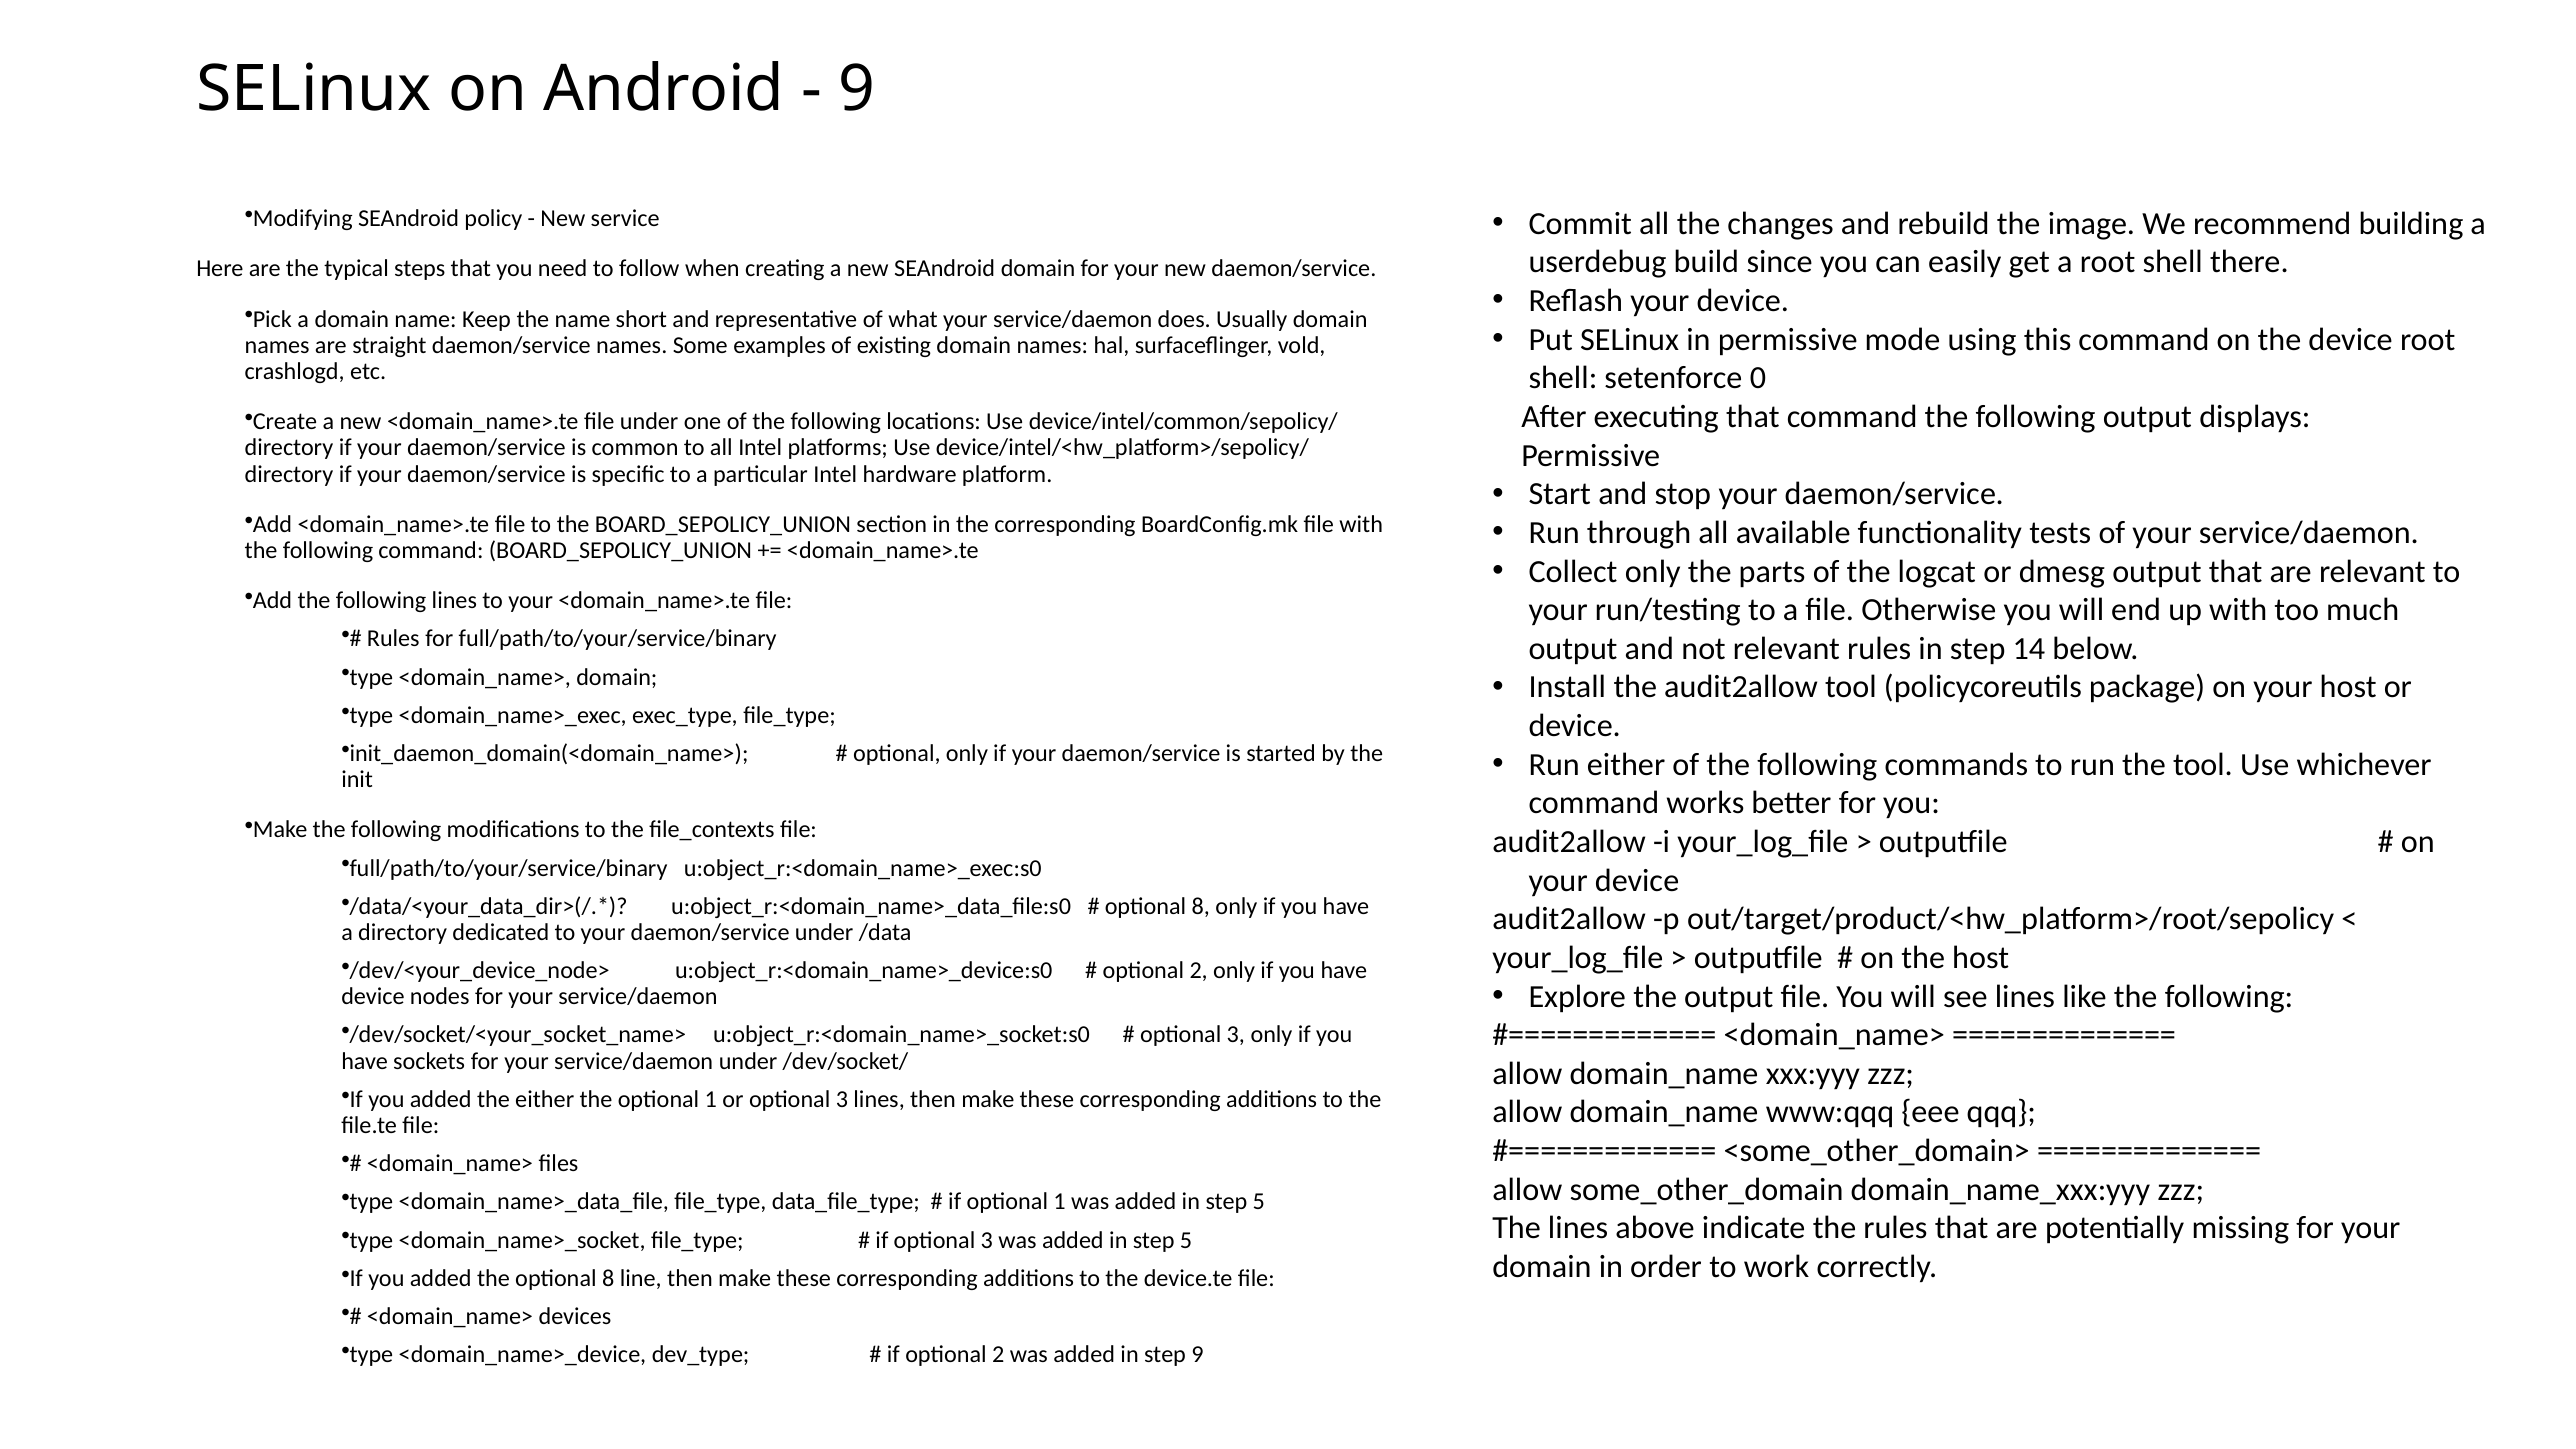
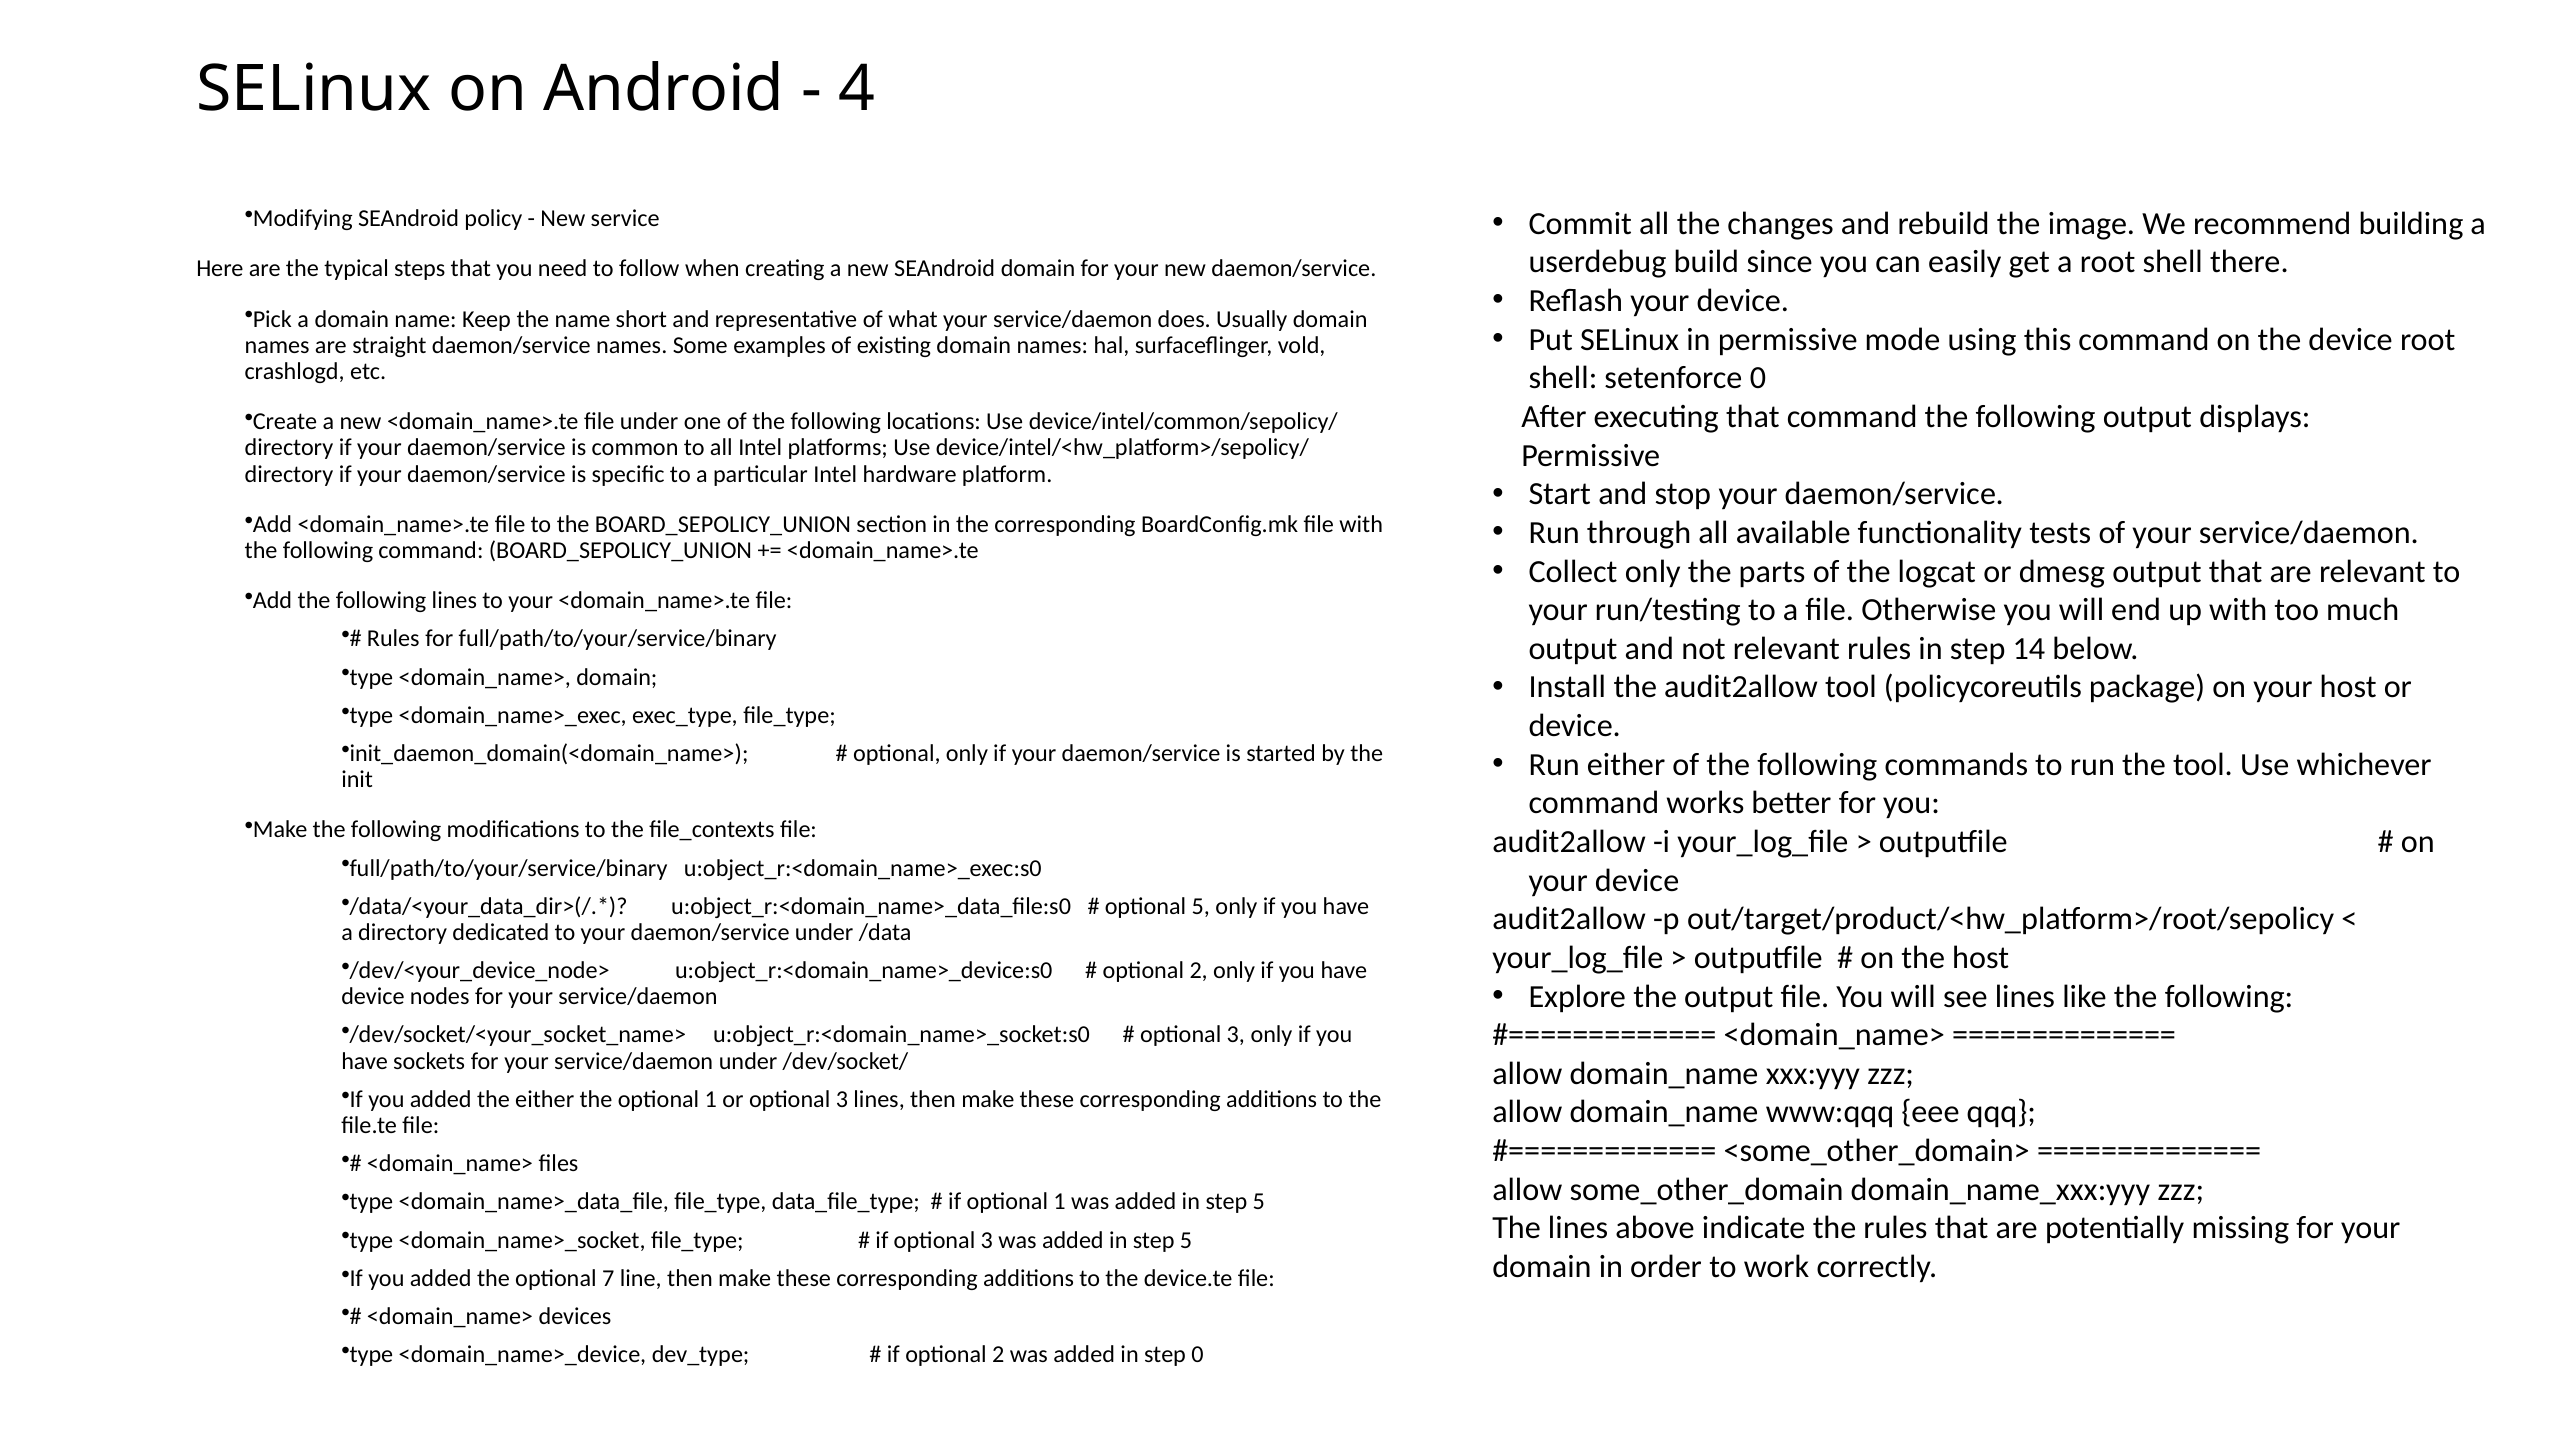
9 at (857, 89): 9 -> 4
8 at (1201, 906): 8 -> 5
the optional 8: 8 -> 7
step 9: 9 -> 0
